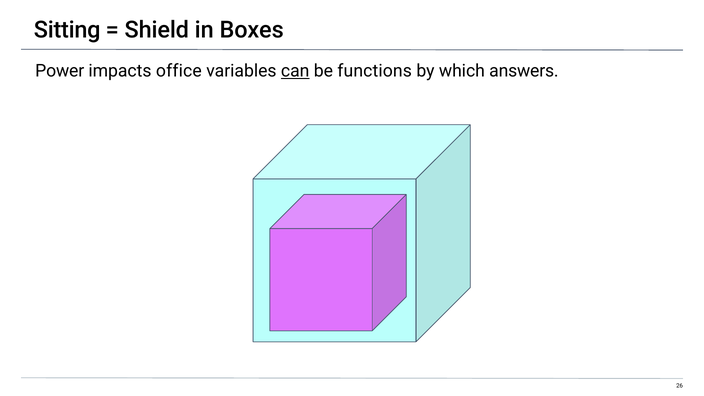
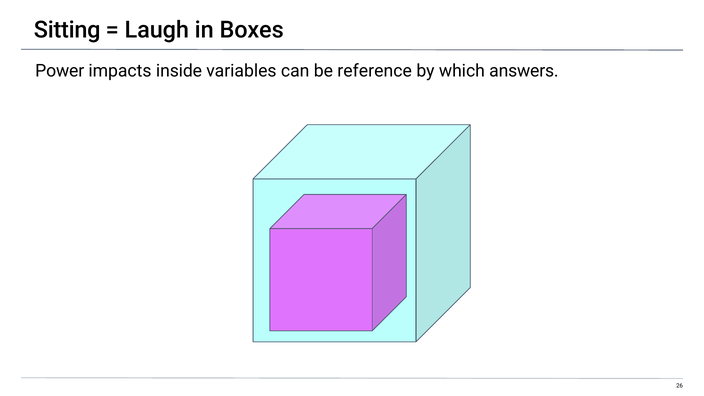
Shield: Shield -> Laugh
office: office -> inside
can underline: present -> none
functions: functions -> reference
